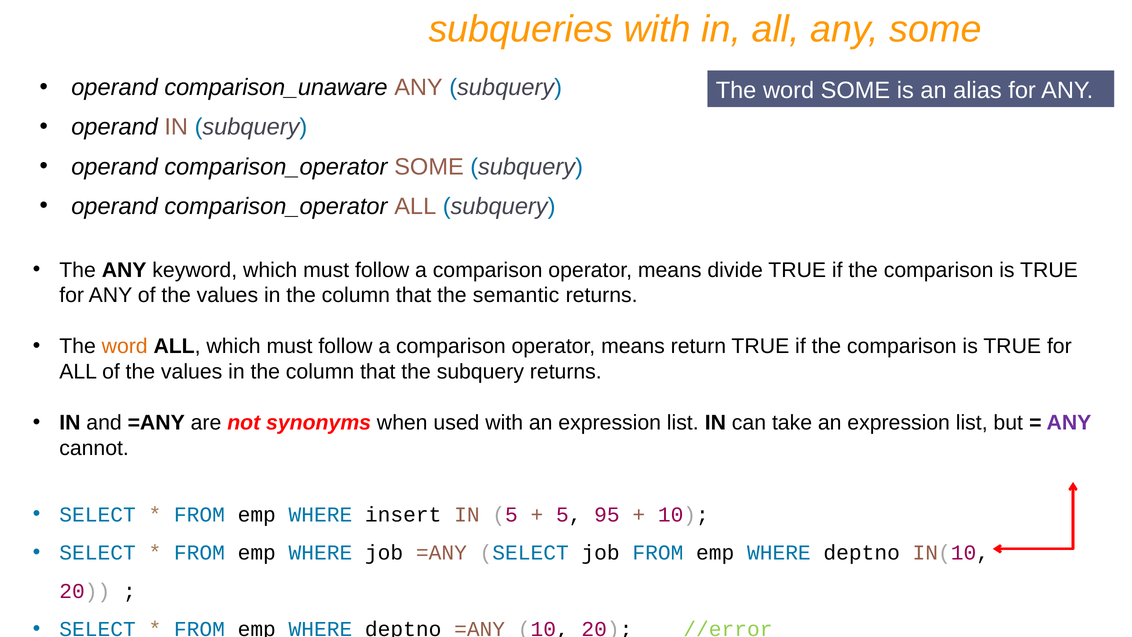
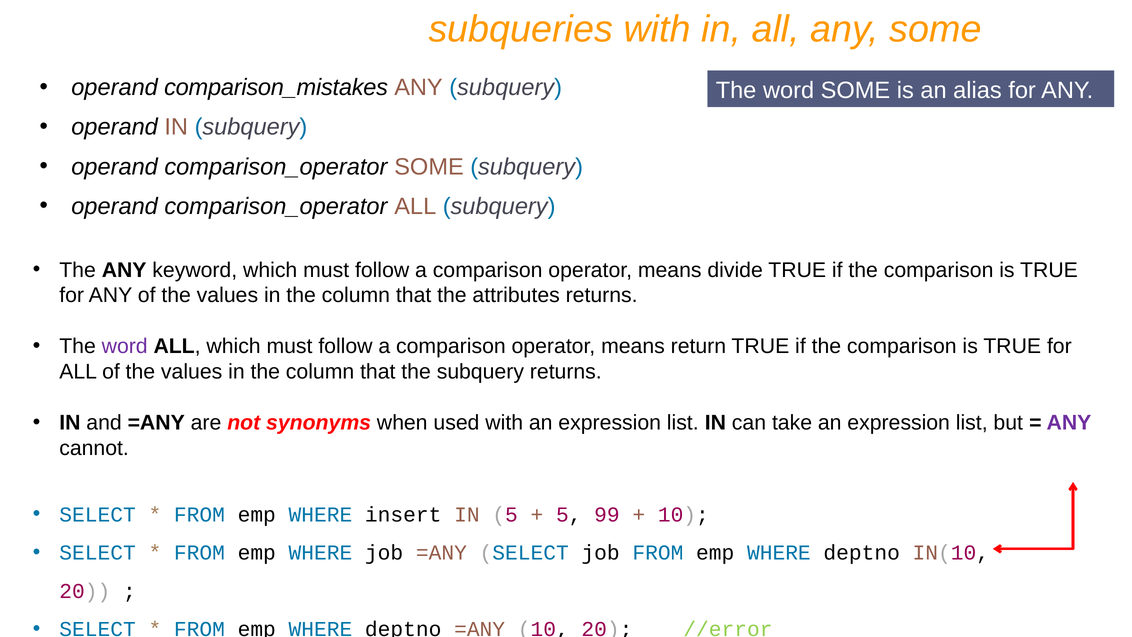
comparison_unaware: comparison_unaware -> comparison_mistakes
semantic: semantic -> attributes
word at (125, 346) colour: orange -> purple
95: 95 -> 99
